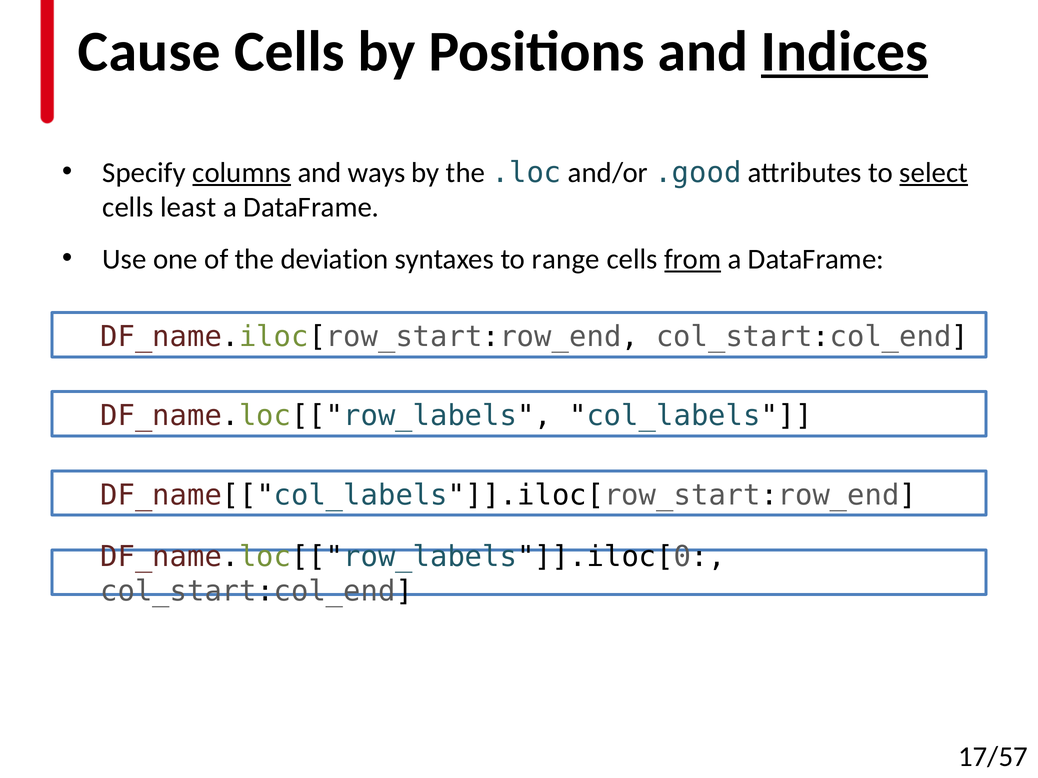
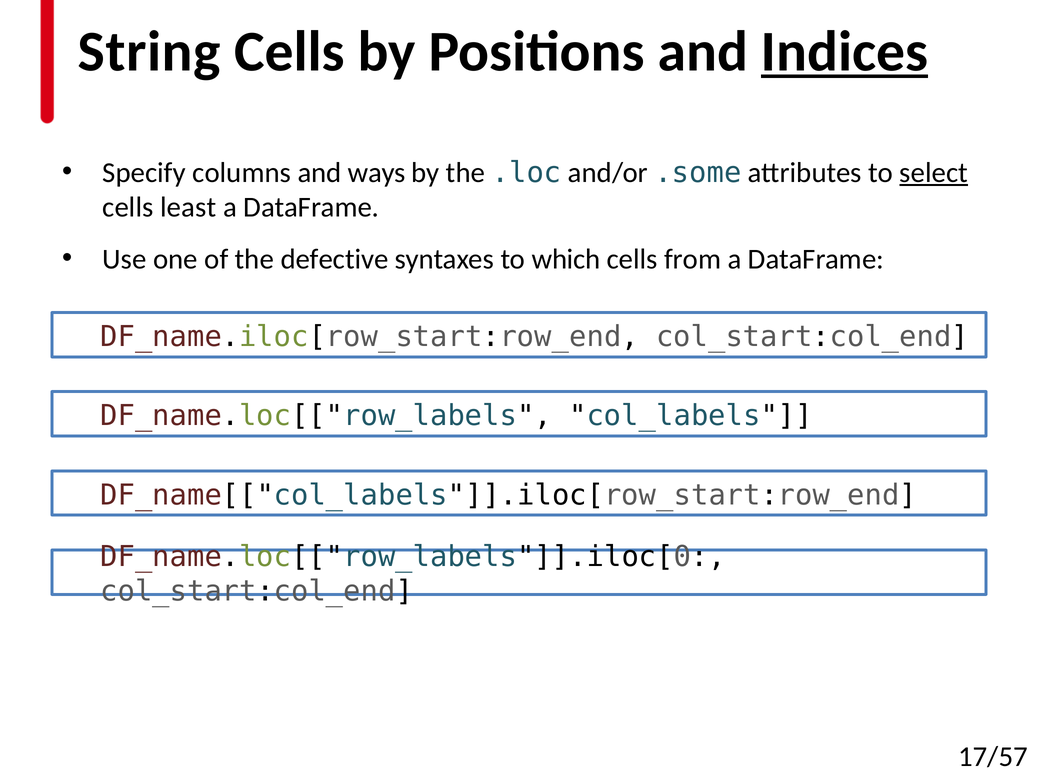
Cause: Cause -> String
columns underline: present -> none
.good: .good -> .some
deviation: deviation -> defective
range: range -> which
from underline: present -> none
